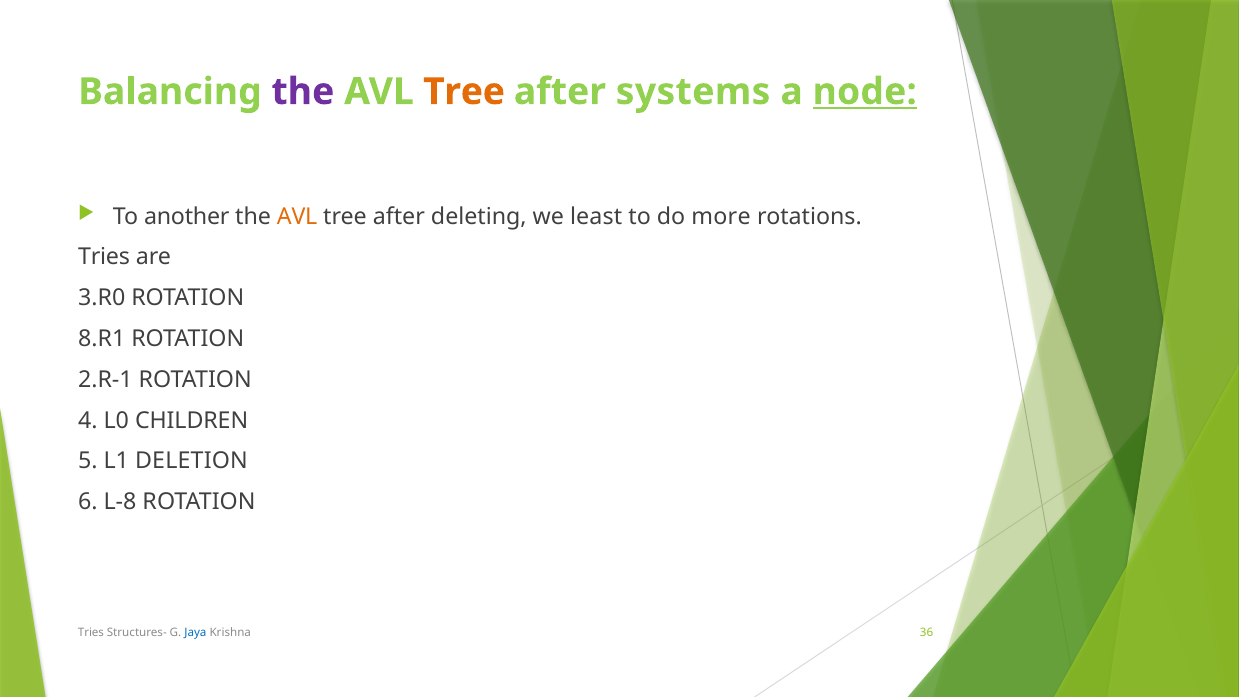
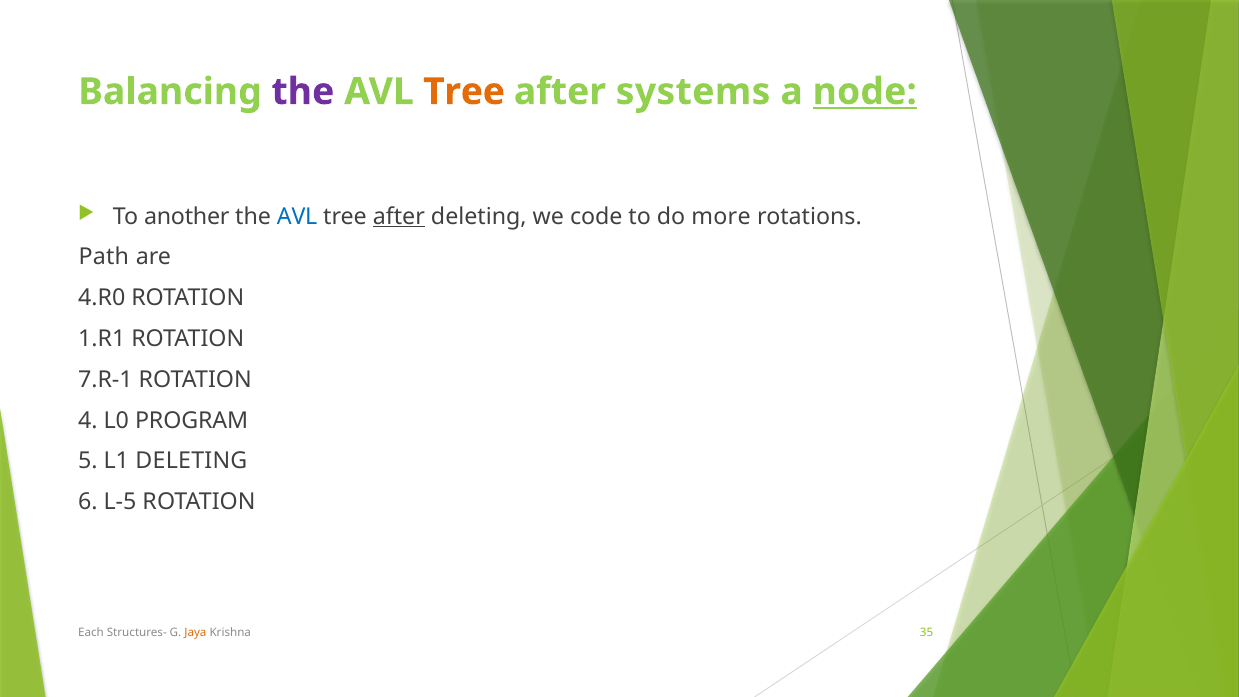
AVL at (297, 216) colour: orange -> blue
after at (399, 216) underline: none -> present
least: least -> code
Tries at (104, 257): Tries -> Path
3.R0: 3.R0 -> 4.R0
8.R1: 8.R1 -> 1.R1
2.R-1: 2.R-1 -> 7.R-1
CHILDREN: CHILDREN -> PROGRAM
L1 DELETION: DELETION -> DELETING
L-8: L-8 -> L-5
Tries at (91, 632): Tries -> Each
Jaya colour: blue -> orange
36: 36 -> 35
